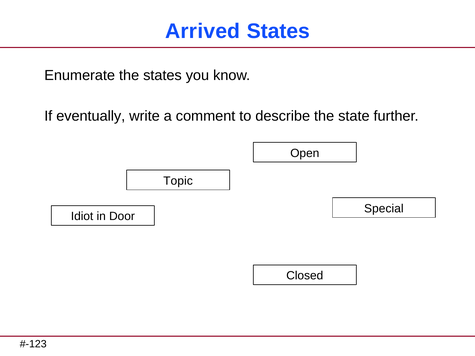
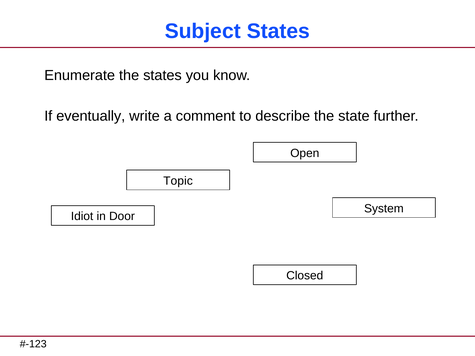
Arrived: Arrived -> Subject
Special: Special -> System
